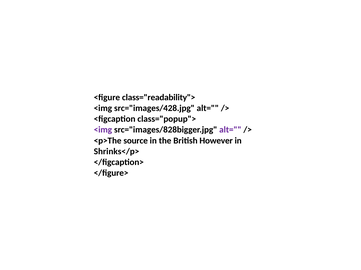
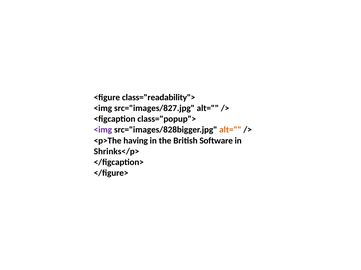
src="images/428.jpg: src="images/428.jpg -> src="images/827.jpg
alt= at (230, 130) colour: purple -> orange
source: source -> having
However: However -> Software
